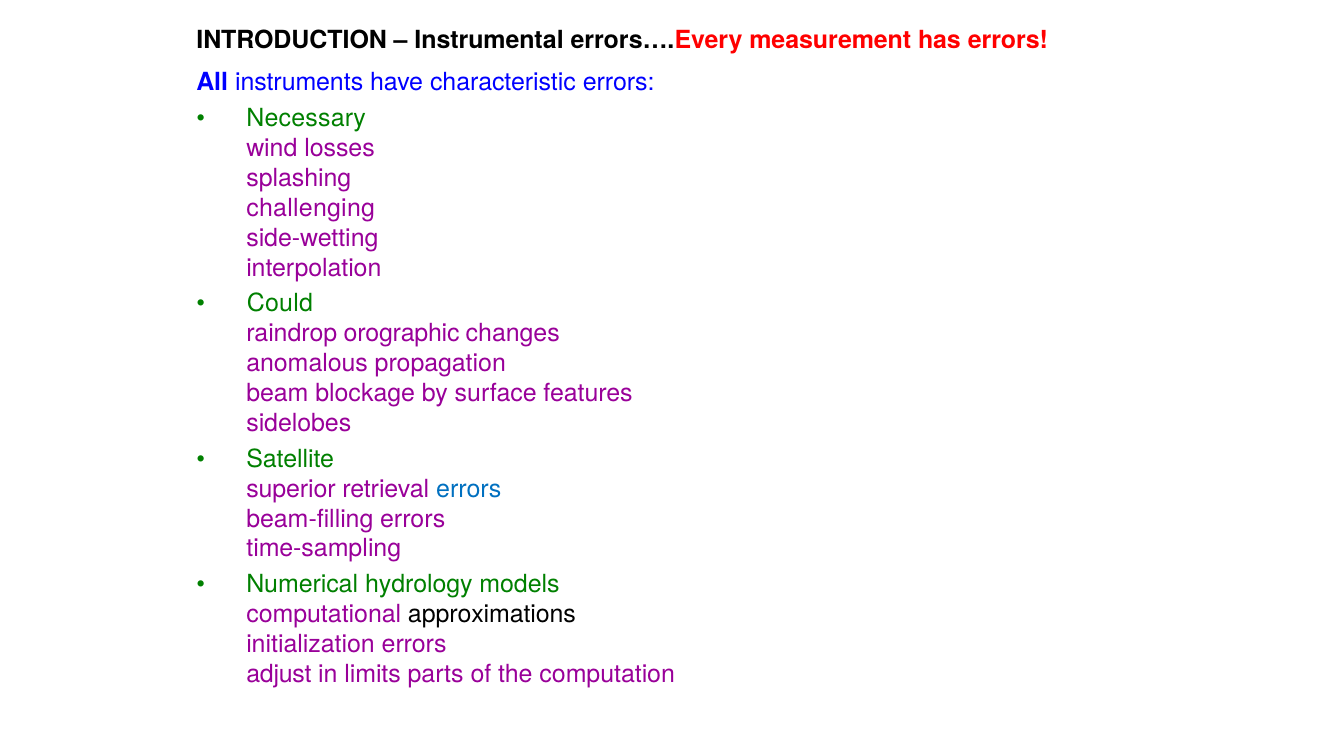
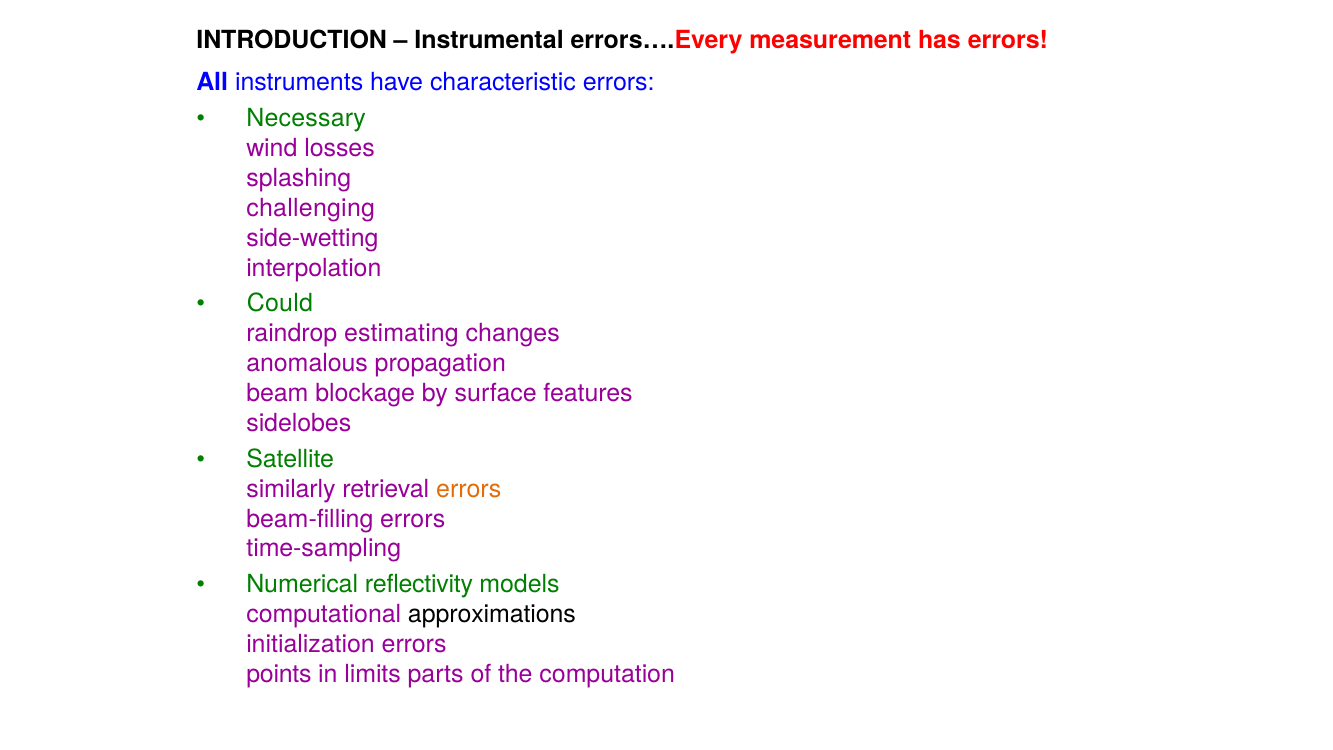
orographic: orographic -> estimating
superior: superior -> similarly
errors at (469, 489) colour: blue -> orange
hydrology: hydrology -> reflectivity
adjust: adjust -> points
